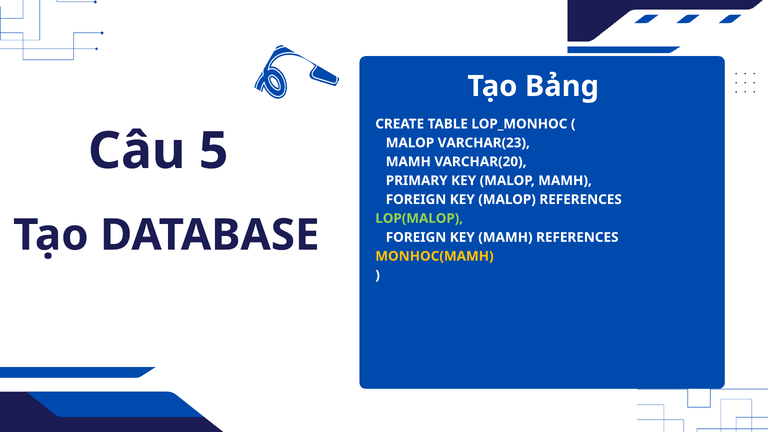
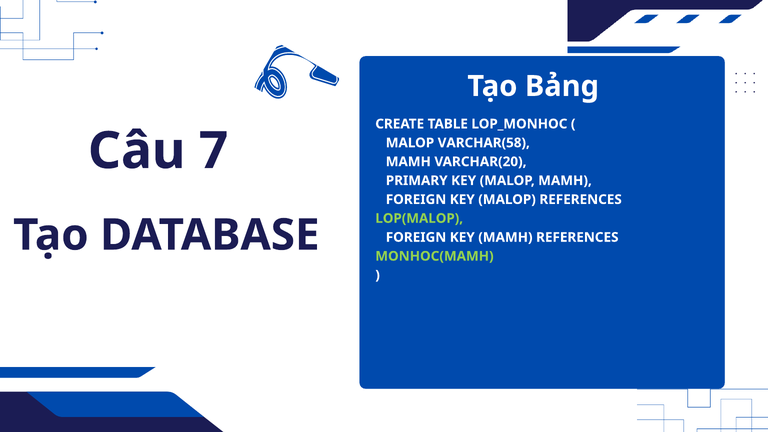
VARCHAR(23: VARCHAR(23 -> VARCHAR(58
5: 5 -> 7
MONHOC(MAMH colour: yellow -> light green
